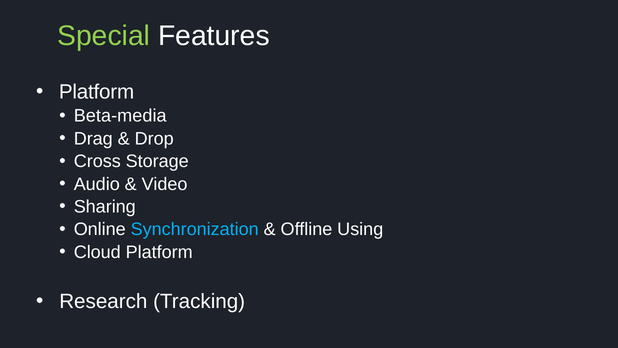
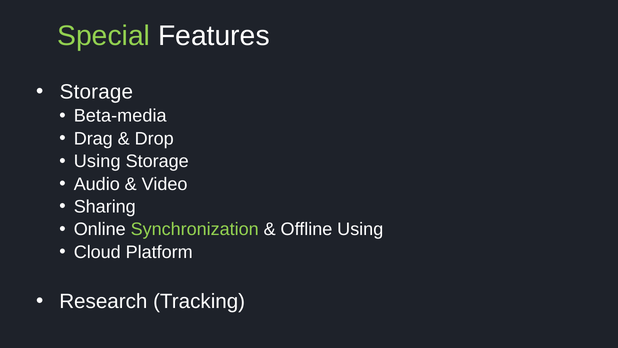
Platform at (97, 92): Platform -> Storage
Cross at (97, 161): Cross -> Using
Synchronization colour: light blue -> light green
